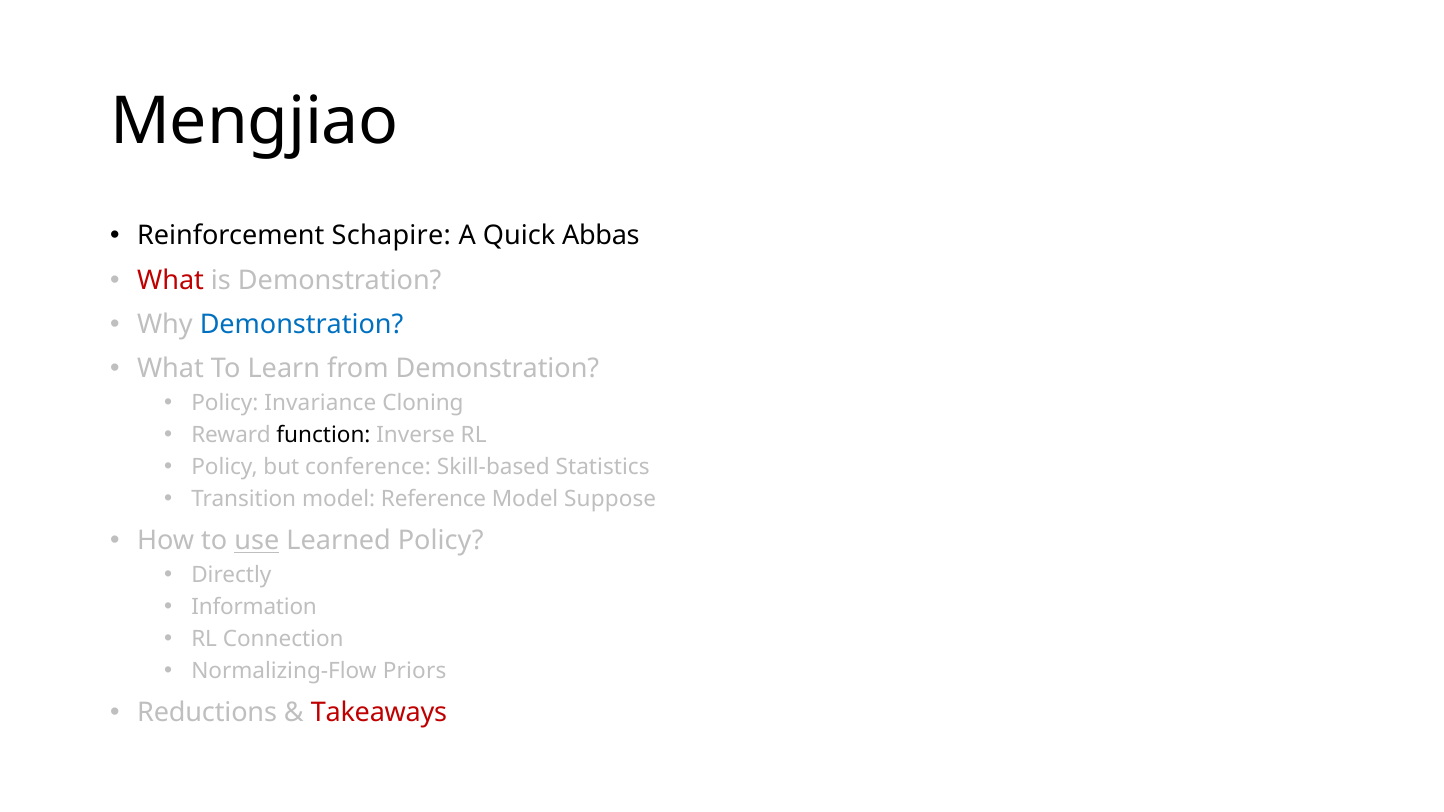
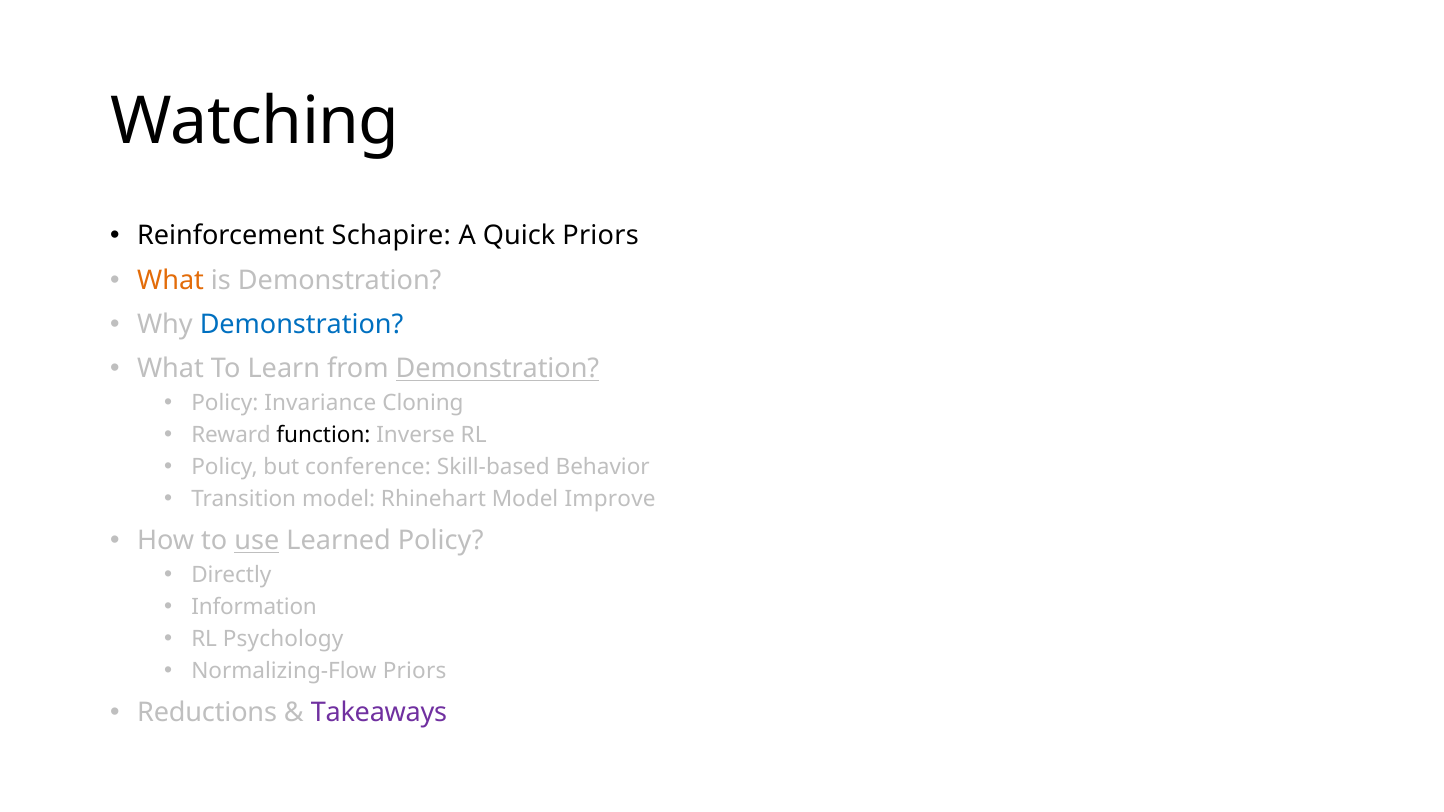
Mengjiao: Mengjiao -> Watching
Quick Abbas: Abbas -> Priors
What at (171, 280) colour: red -> orange
Demonstration at (497, 369) underline: none -> present
Statistics: Statistics -> Behavior
Reference: Reference -> Rhinehart
Suppose: Suppose -> Improve
Connection: Connection -> Psychology
Takeaways colour: red -> purple
